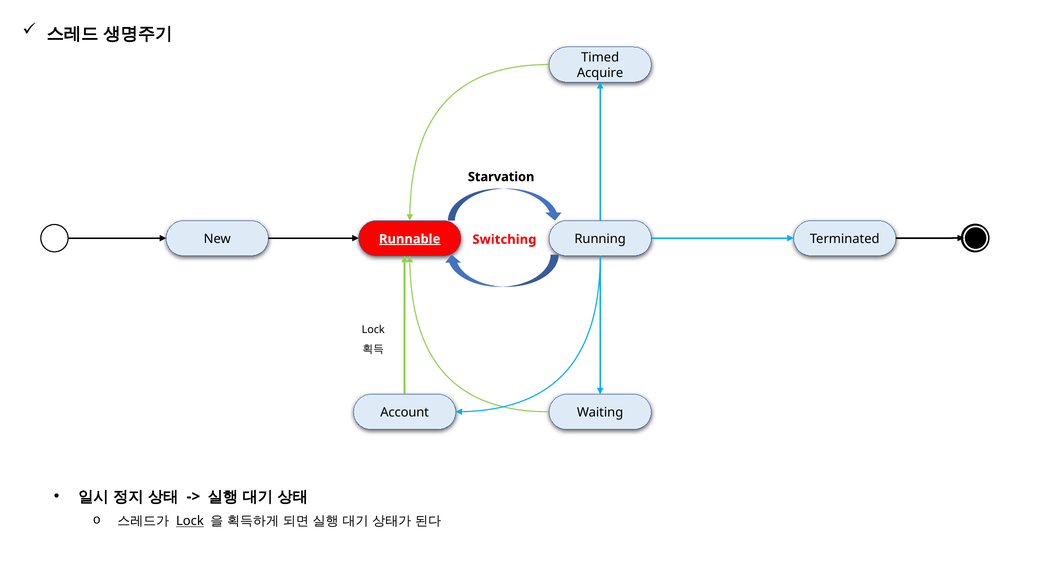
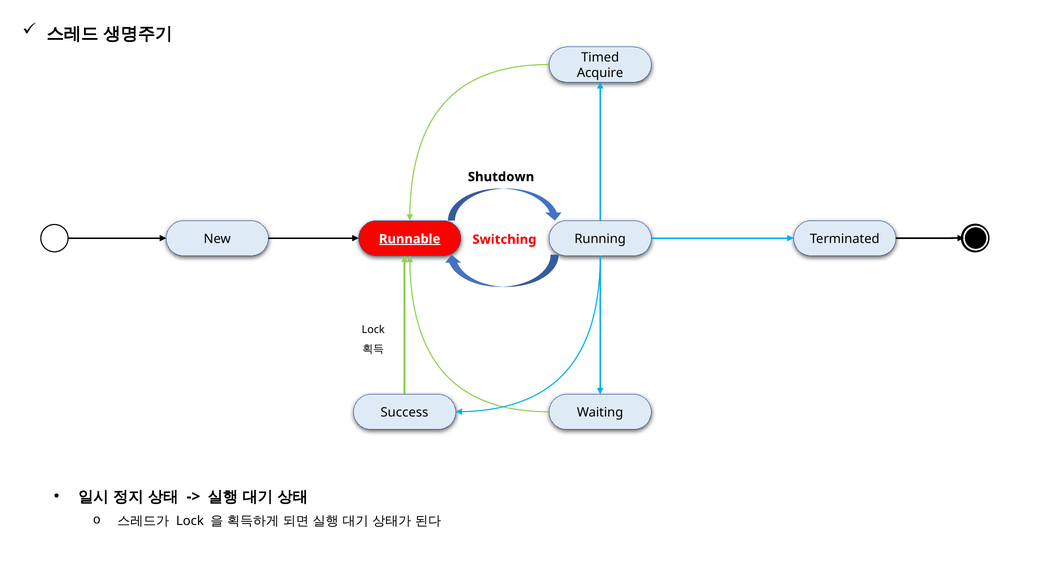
Starvation: Starvation -> Shutdown
Account: Account -> Success
Lock at (190, 521) underline: present -> none
